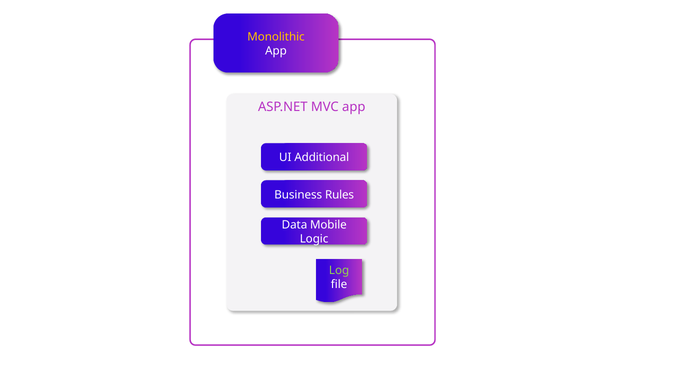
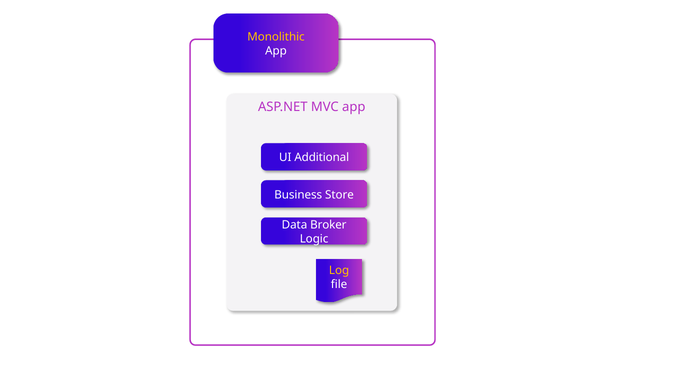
Rules: Rules -> Store
Mobile: Mobile -> Broker
Log colour: light green -> yellow
